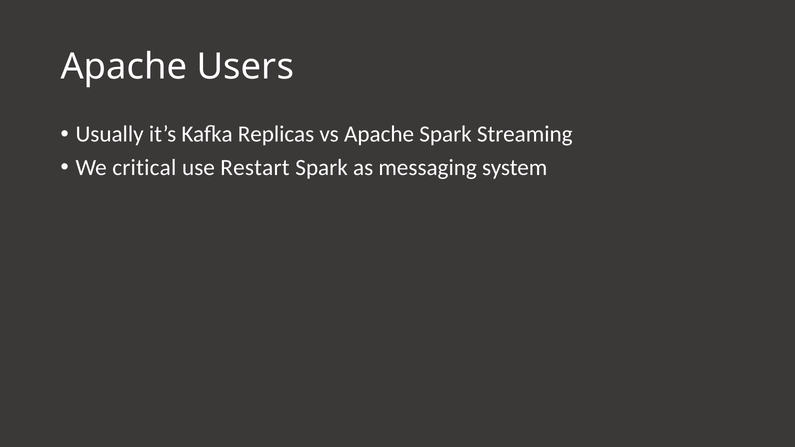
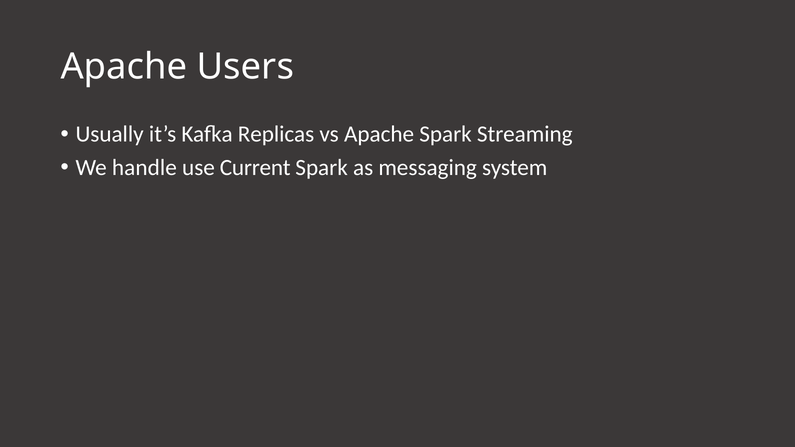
critical: critical -> handle
Restart: Restart -> Current
